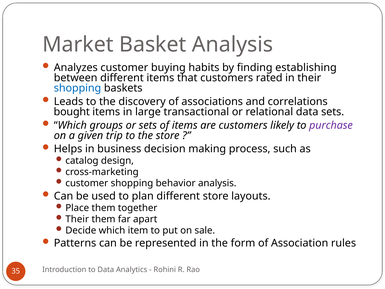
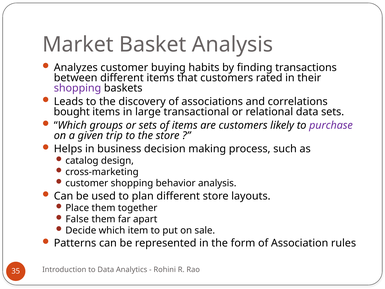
establishing: establishing -> transactions
shopping at (78, 88) colour: blue -> purple
Their at (77, 219): Their -> False
